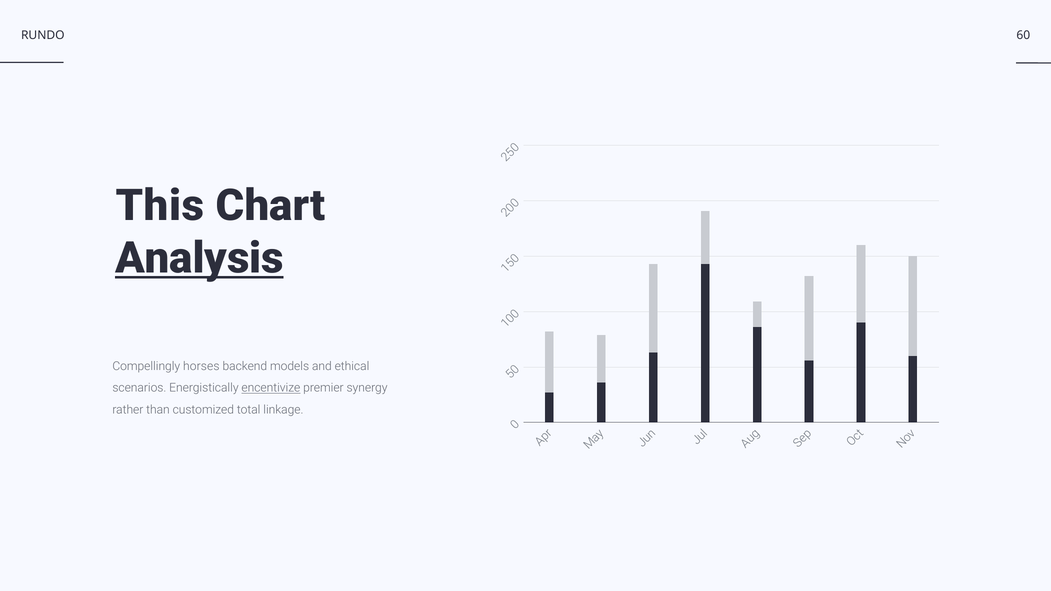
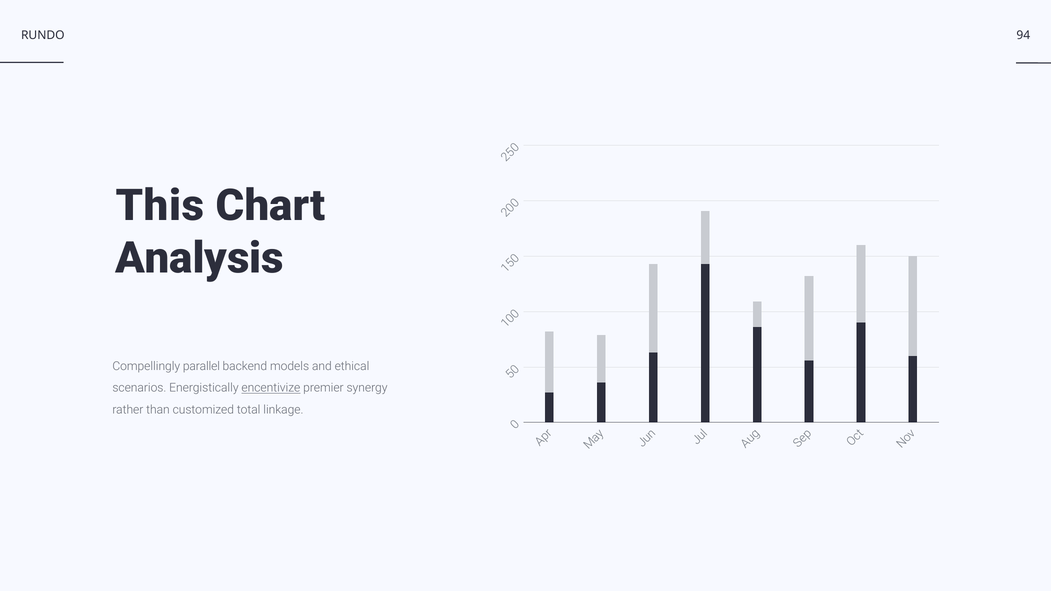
60: 60 -> 94
Analysis underline: present -> none
horses: horses -> parallel
